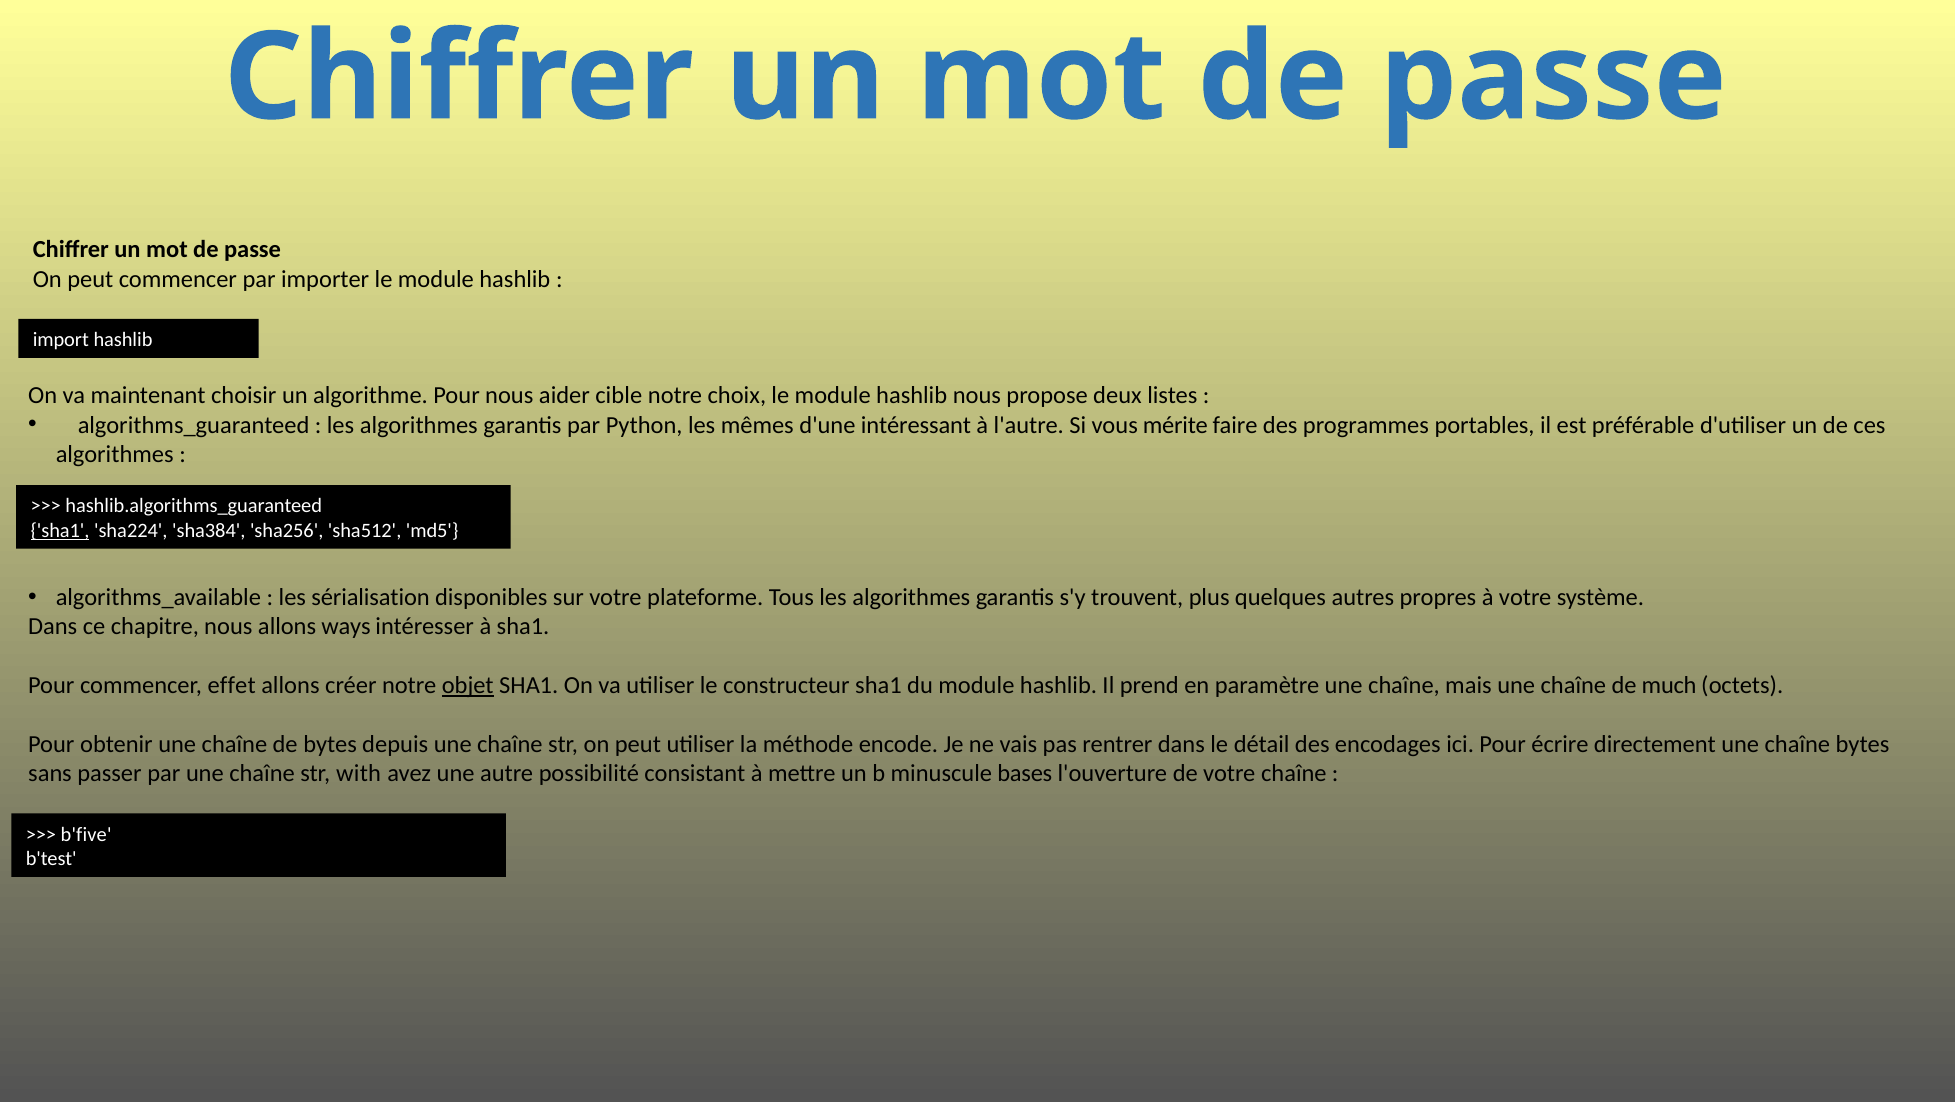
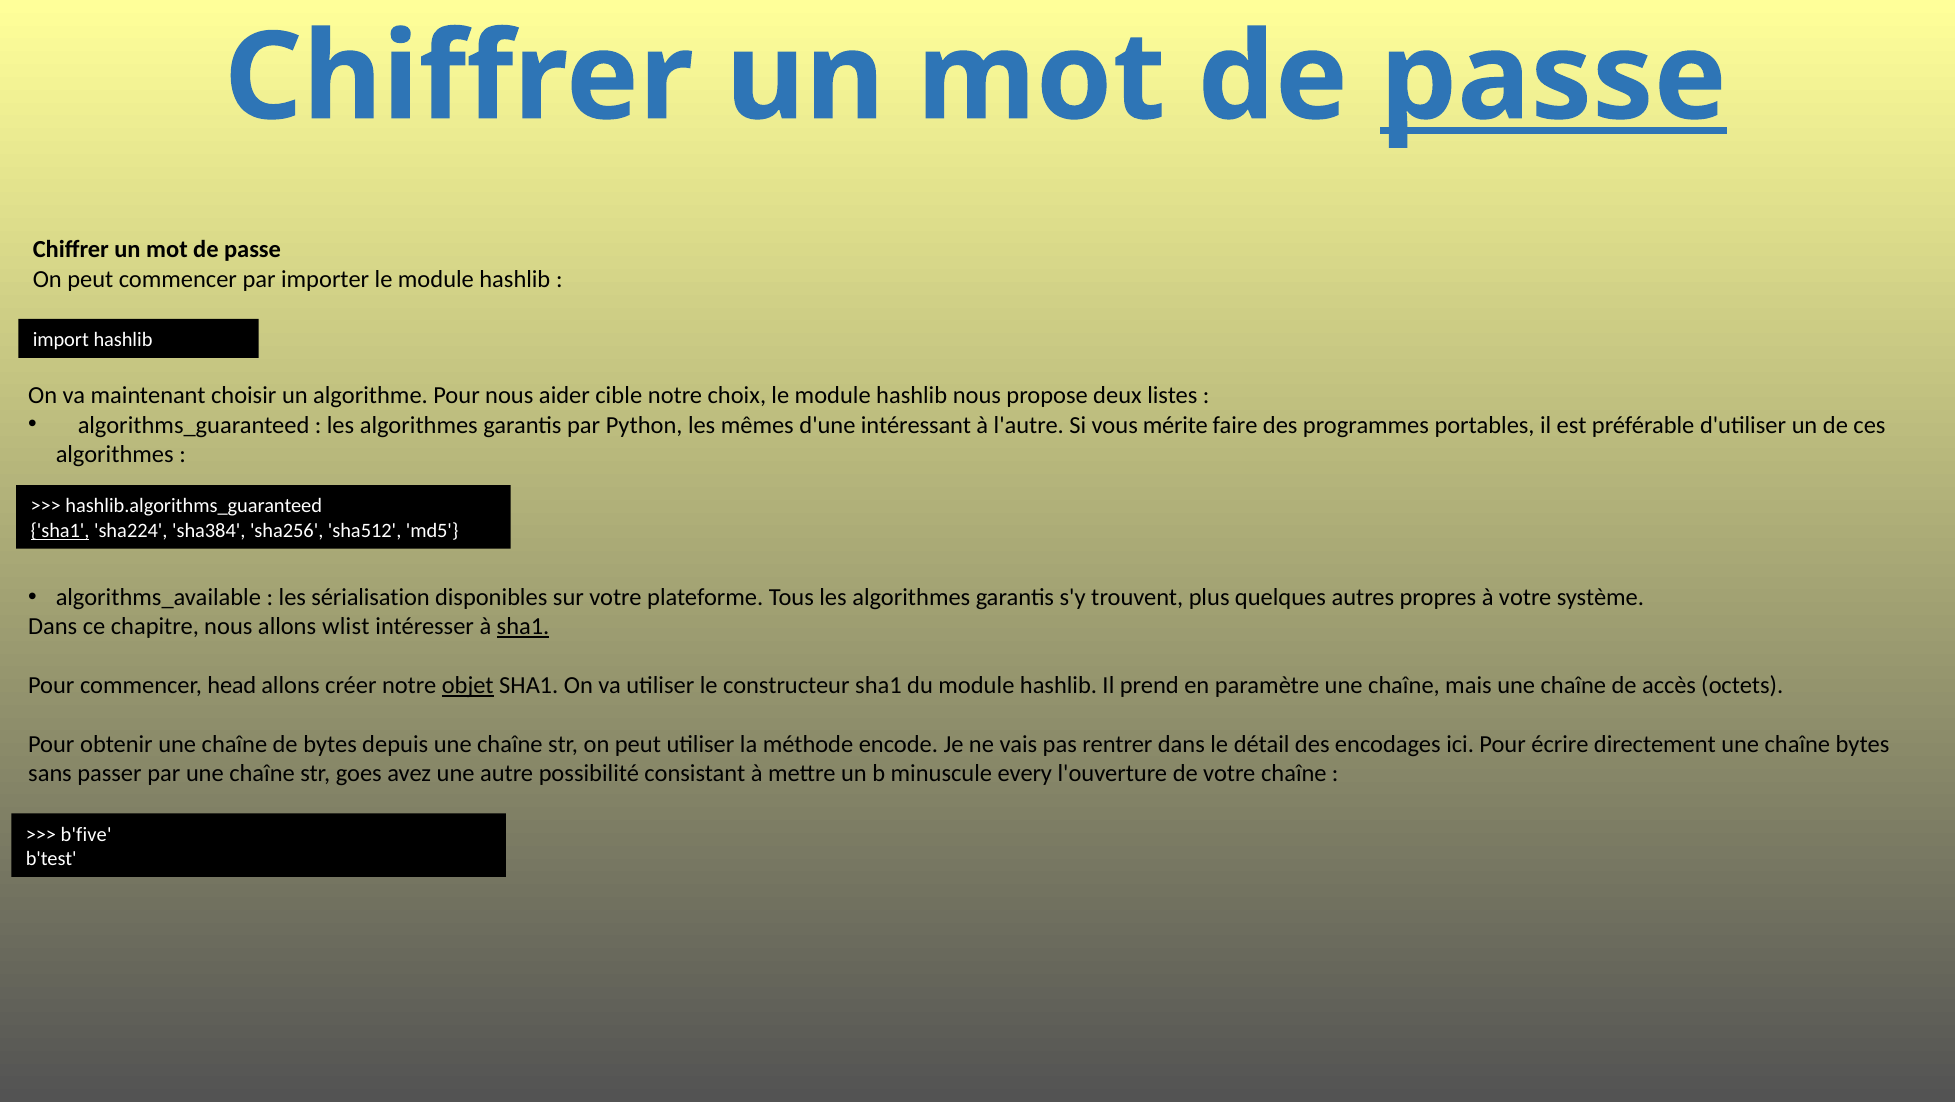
passe at (1553, 78) underline: none -> present
ways: ways -> wlist
sha1 at (523, 627) underline: none -> present
effet: effet -> head
much: much -> accès
with: with -> goes
bases: bases -> every
